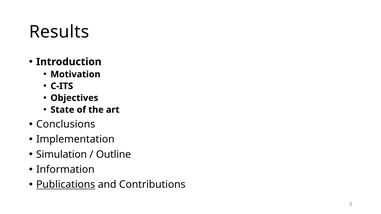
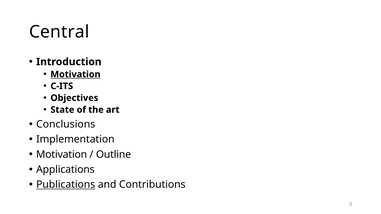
Results: Results -> Central
Motivation at (75, 74) underline: none -> present
Simulation at (62, 155): Simulation -> Motivation
Information: Information -> Applications
